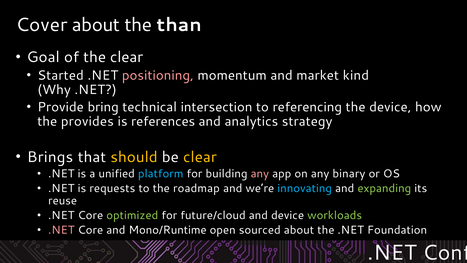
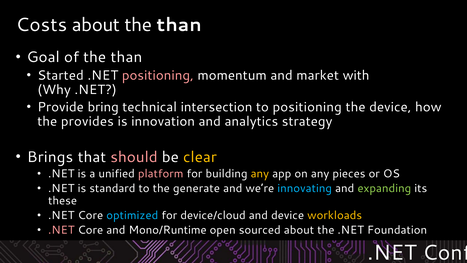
Cover: Cover -> Costs
of the clear: clear -> than
kind: kind -> with
to referencing: referencing -> positioning
references: references -> innovation
should colour: yellow -> pink
platform colour: light blue -> pink
any at (260, 174) colour: pink -> yellow
binary: binary -> pieces
requests: requests -> standard
roadmap: roadmap -> generate
reuse: reuse -> these
optimized colour: light green -> light blue
future/cloud: future/cloud -> device/cloud
workloads colour: light green -> yellow
